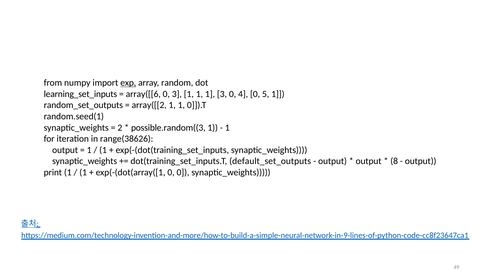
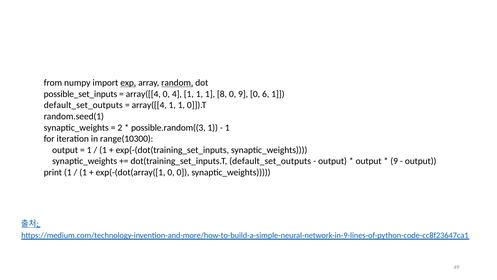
random underline: none -> present
learning_set_inputs: learning_set_inputs -> possible_set_inputs
array([[6 at (143, 94): array([[6 -> array([[4
0 3: 3 -> 4
1 3: 3 -> 8
0 4: 4 -> 9
5: 5 -> 6
random_set_outputs at (83, 105): random_set_outputs -> default_set_outputs
array([[2 at (149, 105): array([[2 -> array([[4
range(38626: range(38626 -> range(10300
8 at (394, 161): 8 -> 9
